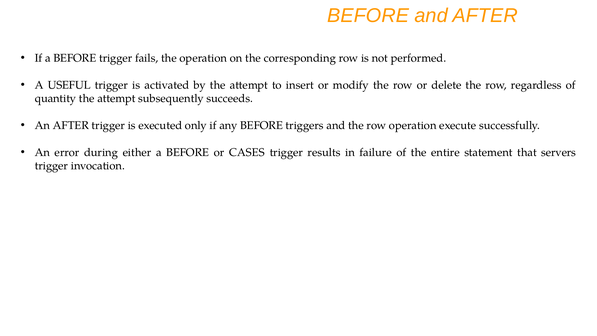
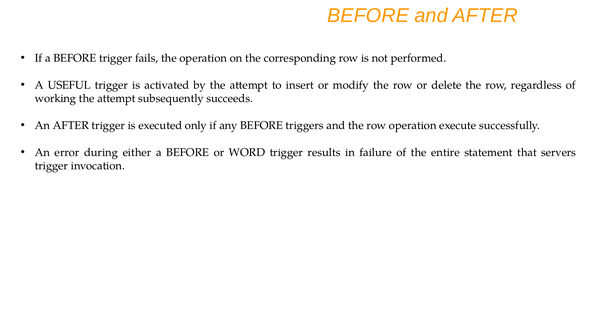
quantity: quantity -> working
CASES: CASES -> WORD
